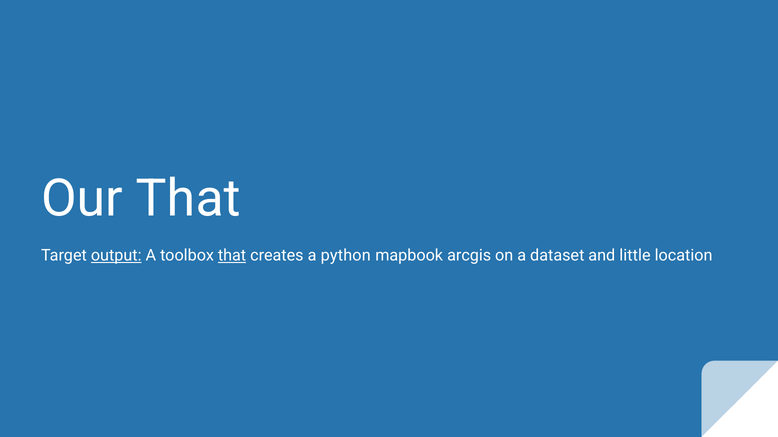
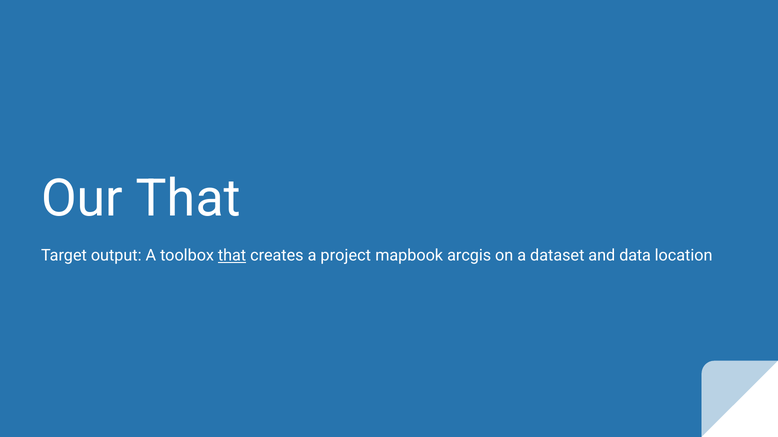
output underline: present -> none
python: python -> project
little: little -> data
